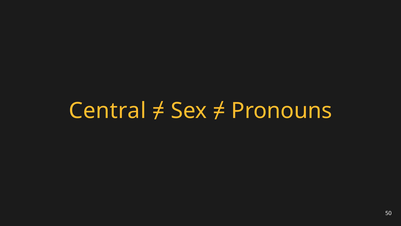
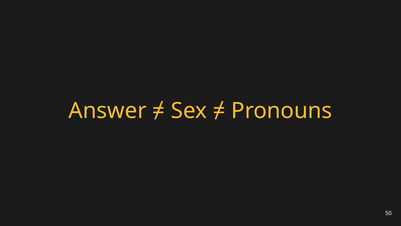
Central: Central -> Answer
